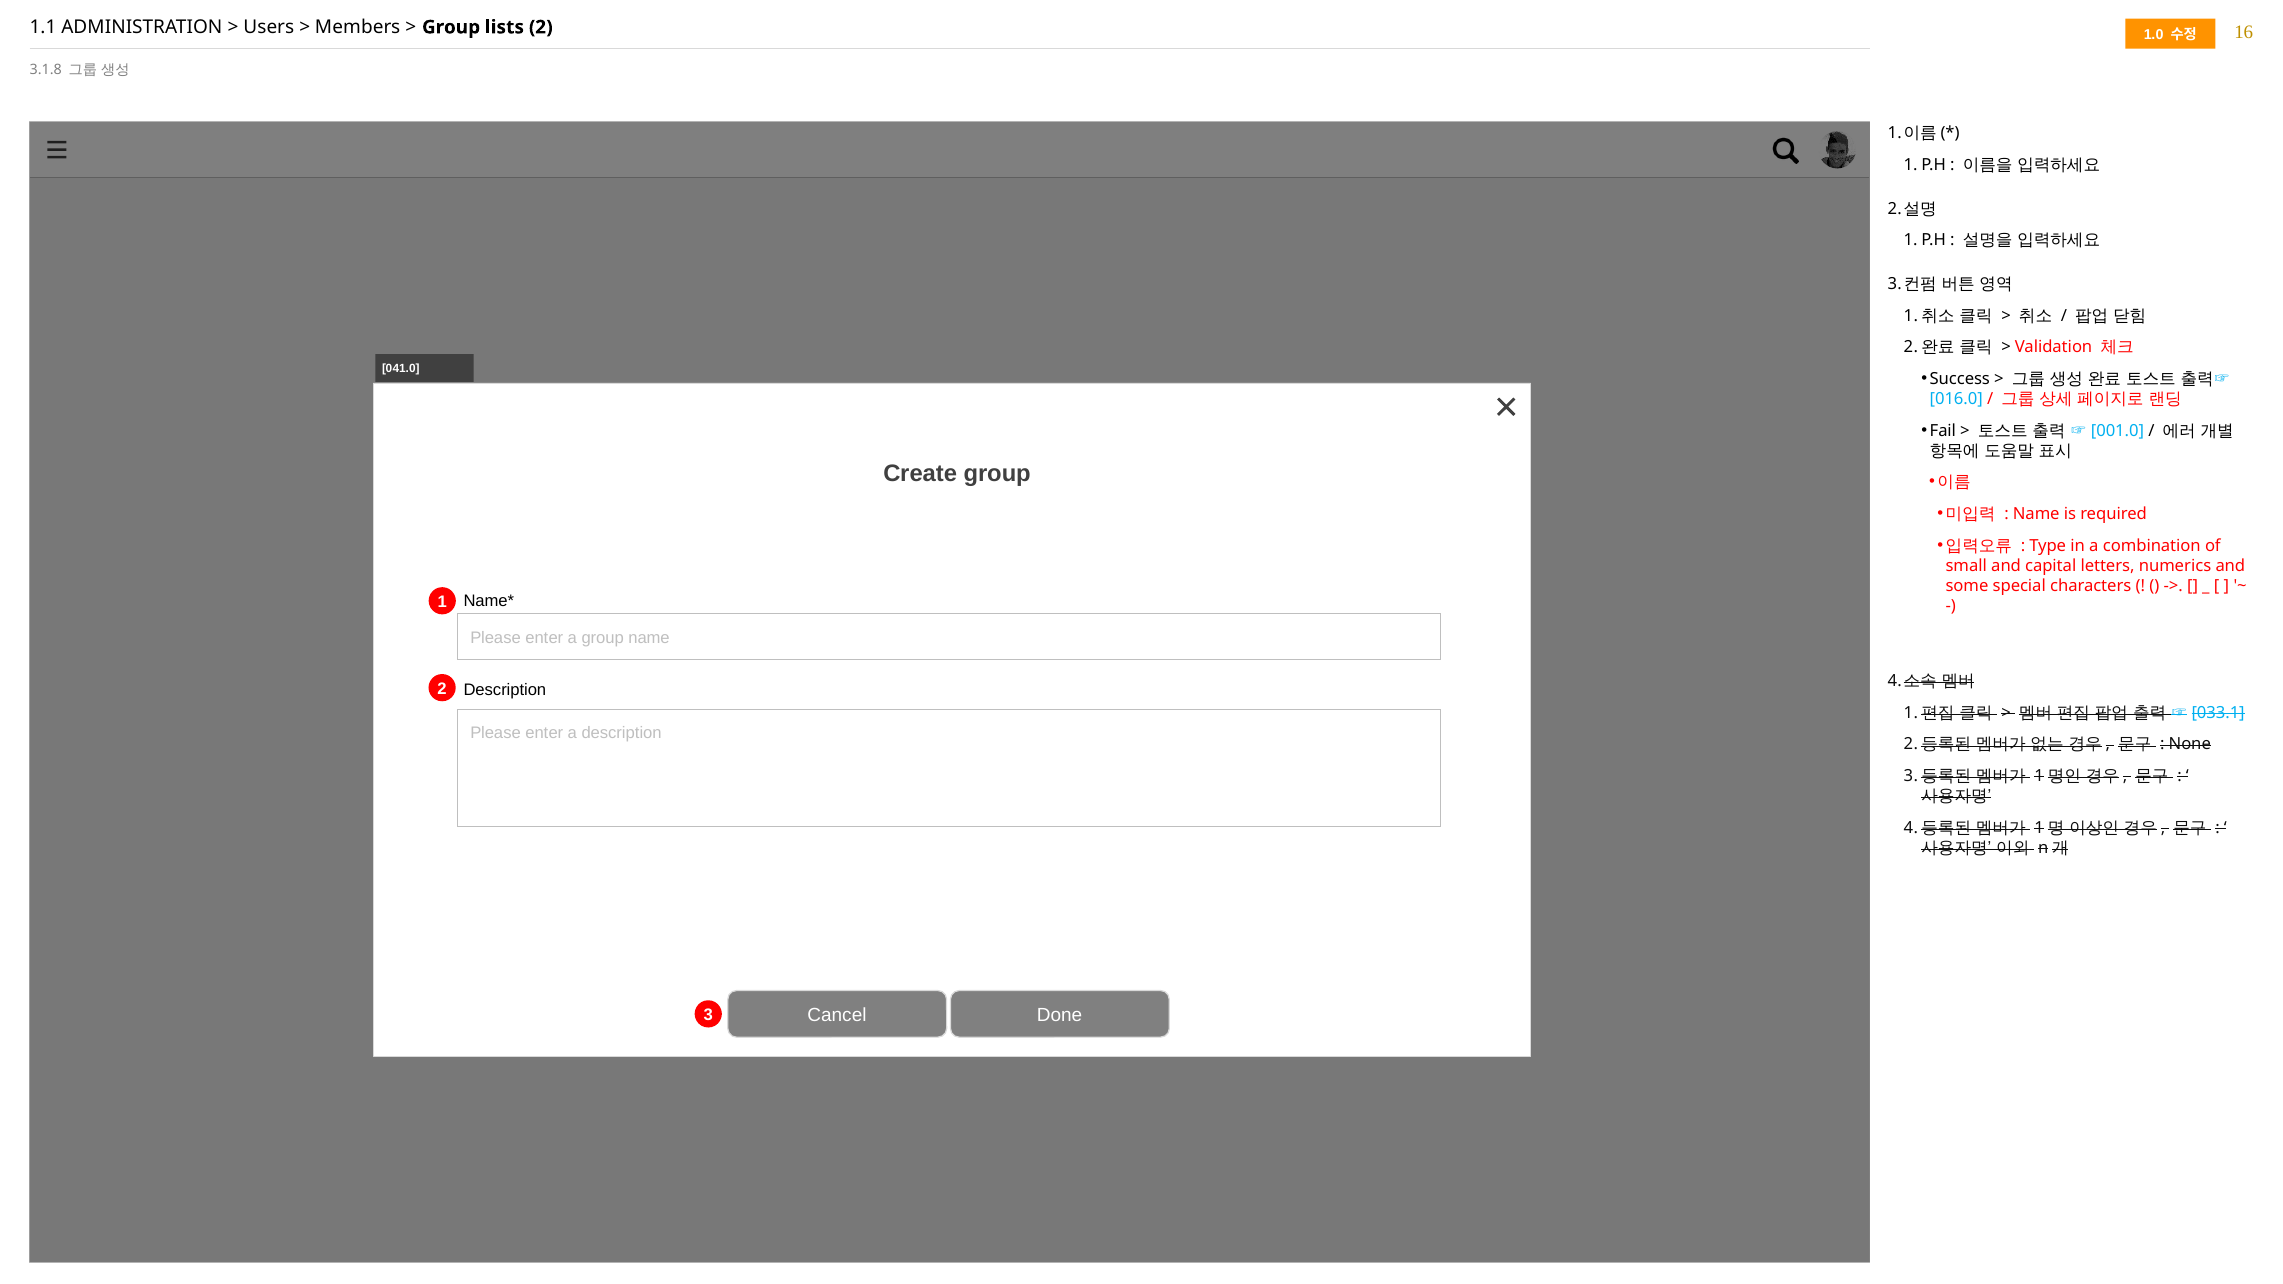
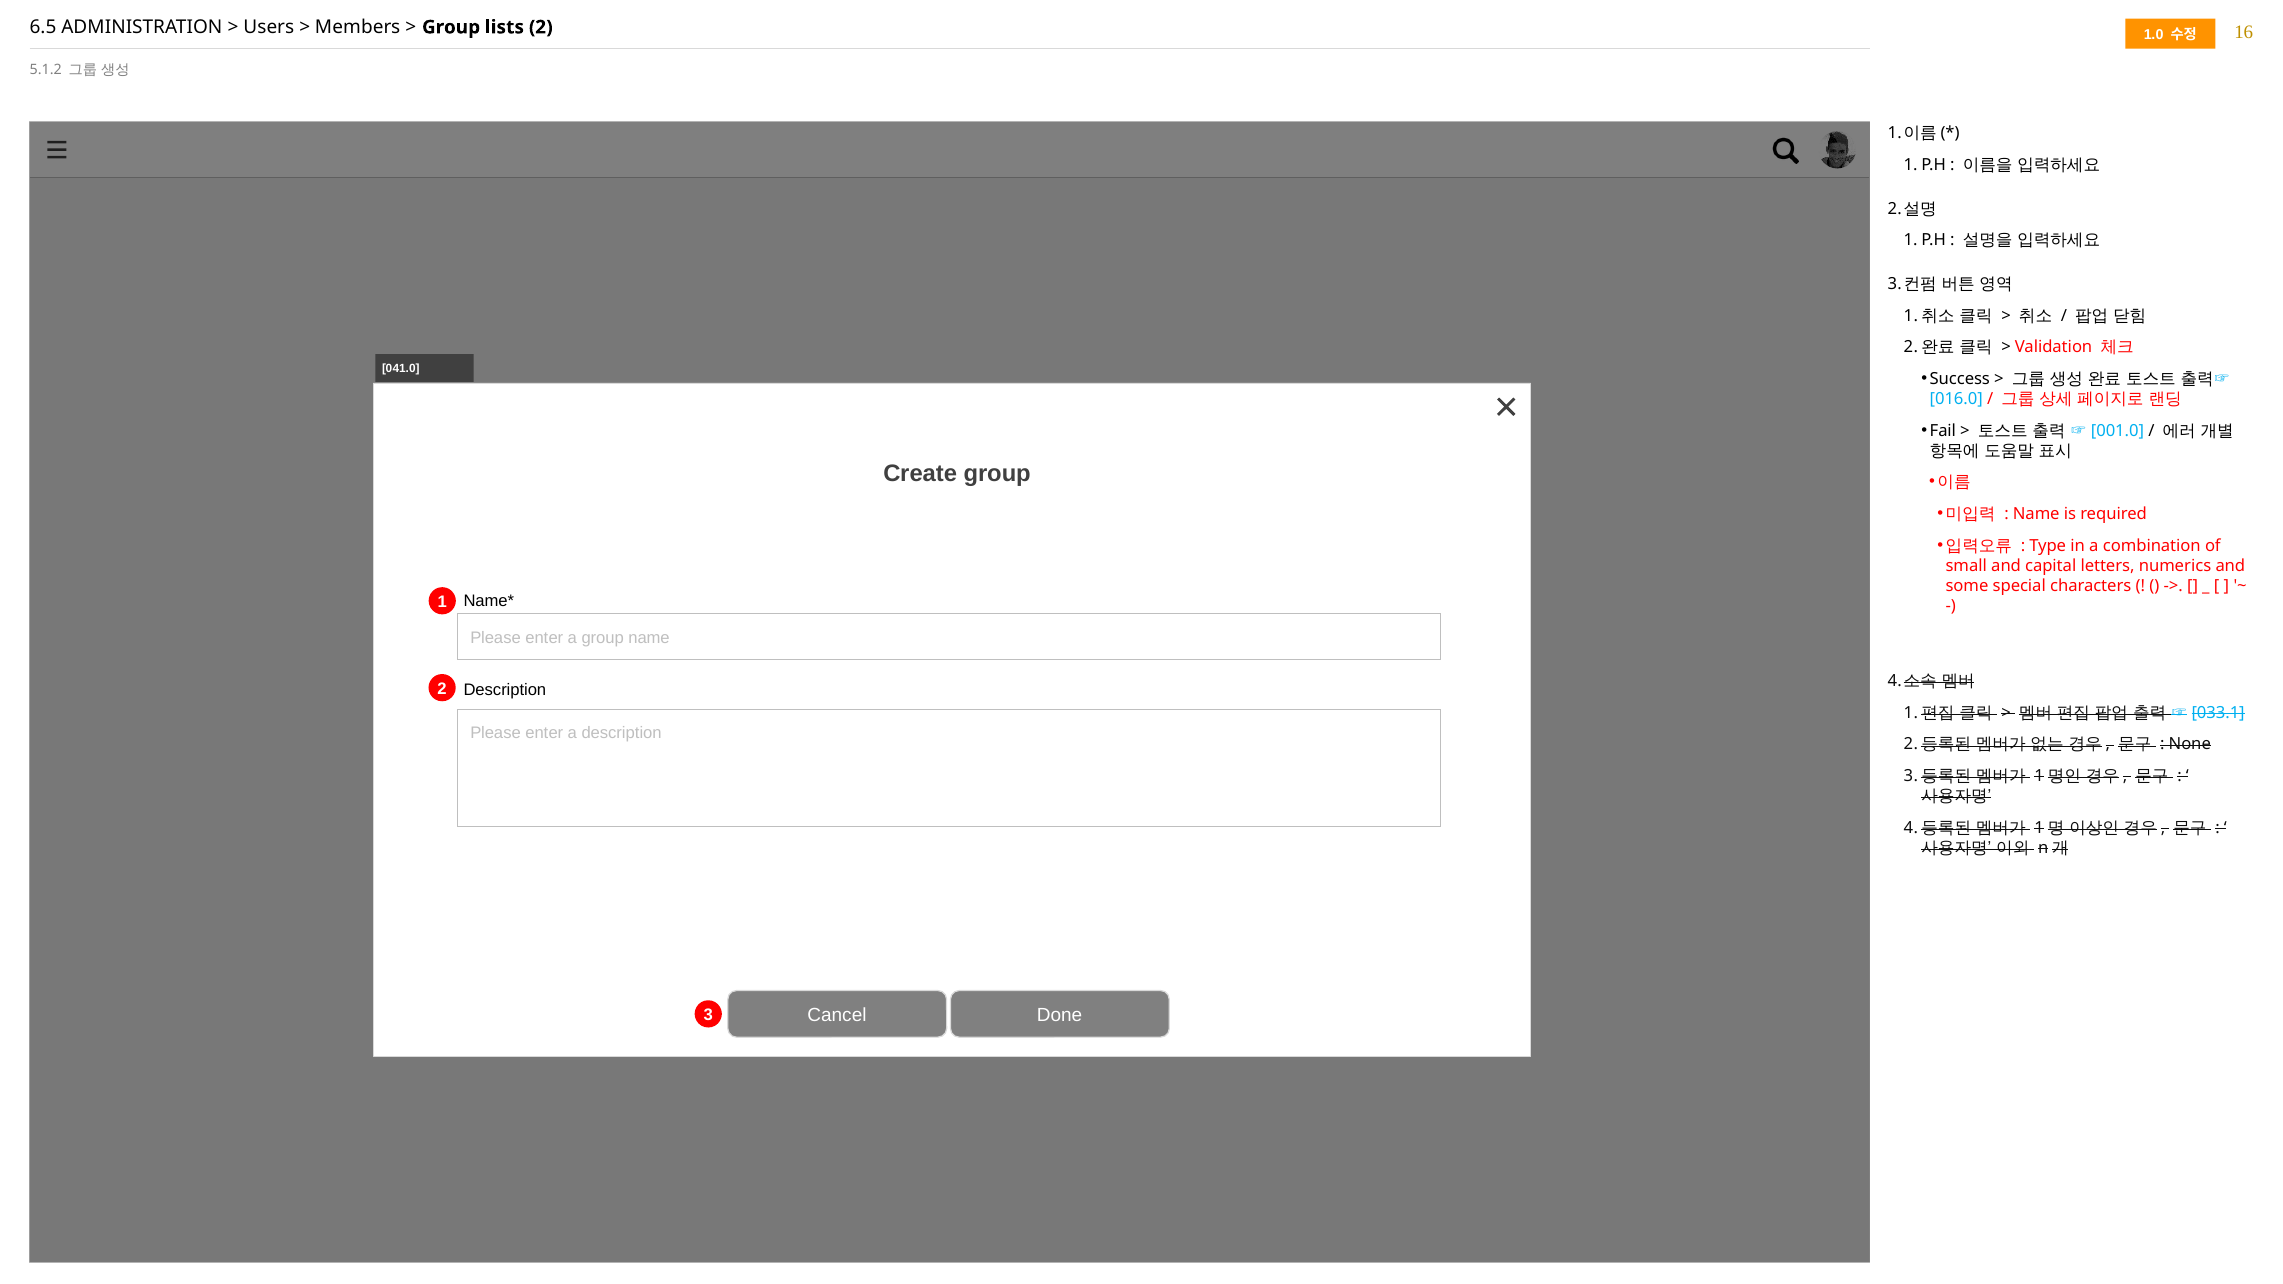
1.1: 1.1 -> 6.5
3.1.8: 3.1.8 -> 5.1.2
